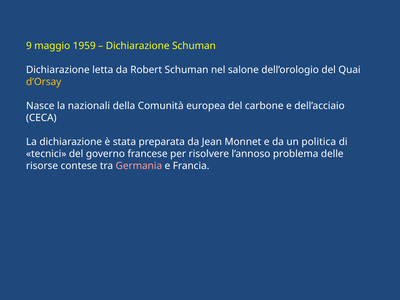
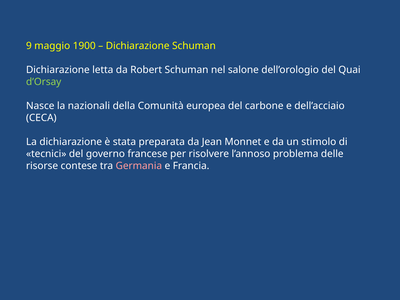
1959: 1959 -> 1900
d’Orsay colour: yellow -> light green
politica: politica -> stimolo
